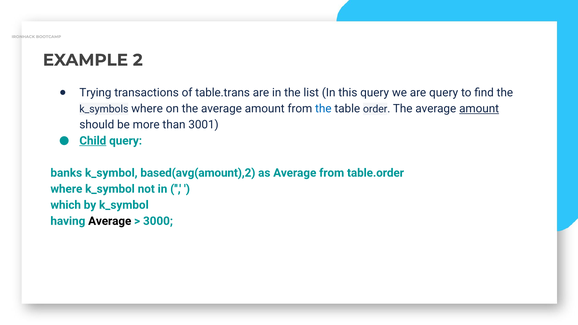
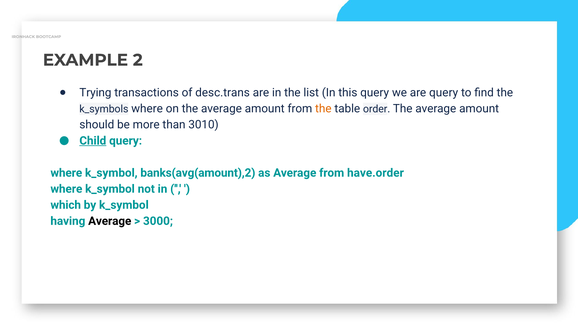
table.trans: table.trans -> desc.trans
the at (323, 109) colour: blue -> orange
amount at (479, 109) underline: present -> none
3001: 3001 -> 3010
banks at (66, 173): banks -> where
based(avg(amount),2: based(avg(amount),2 -> banks(avg(amount),2
table.order: table.order -> have.order
